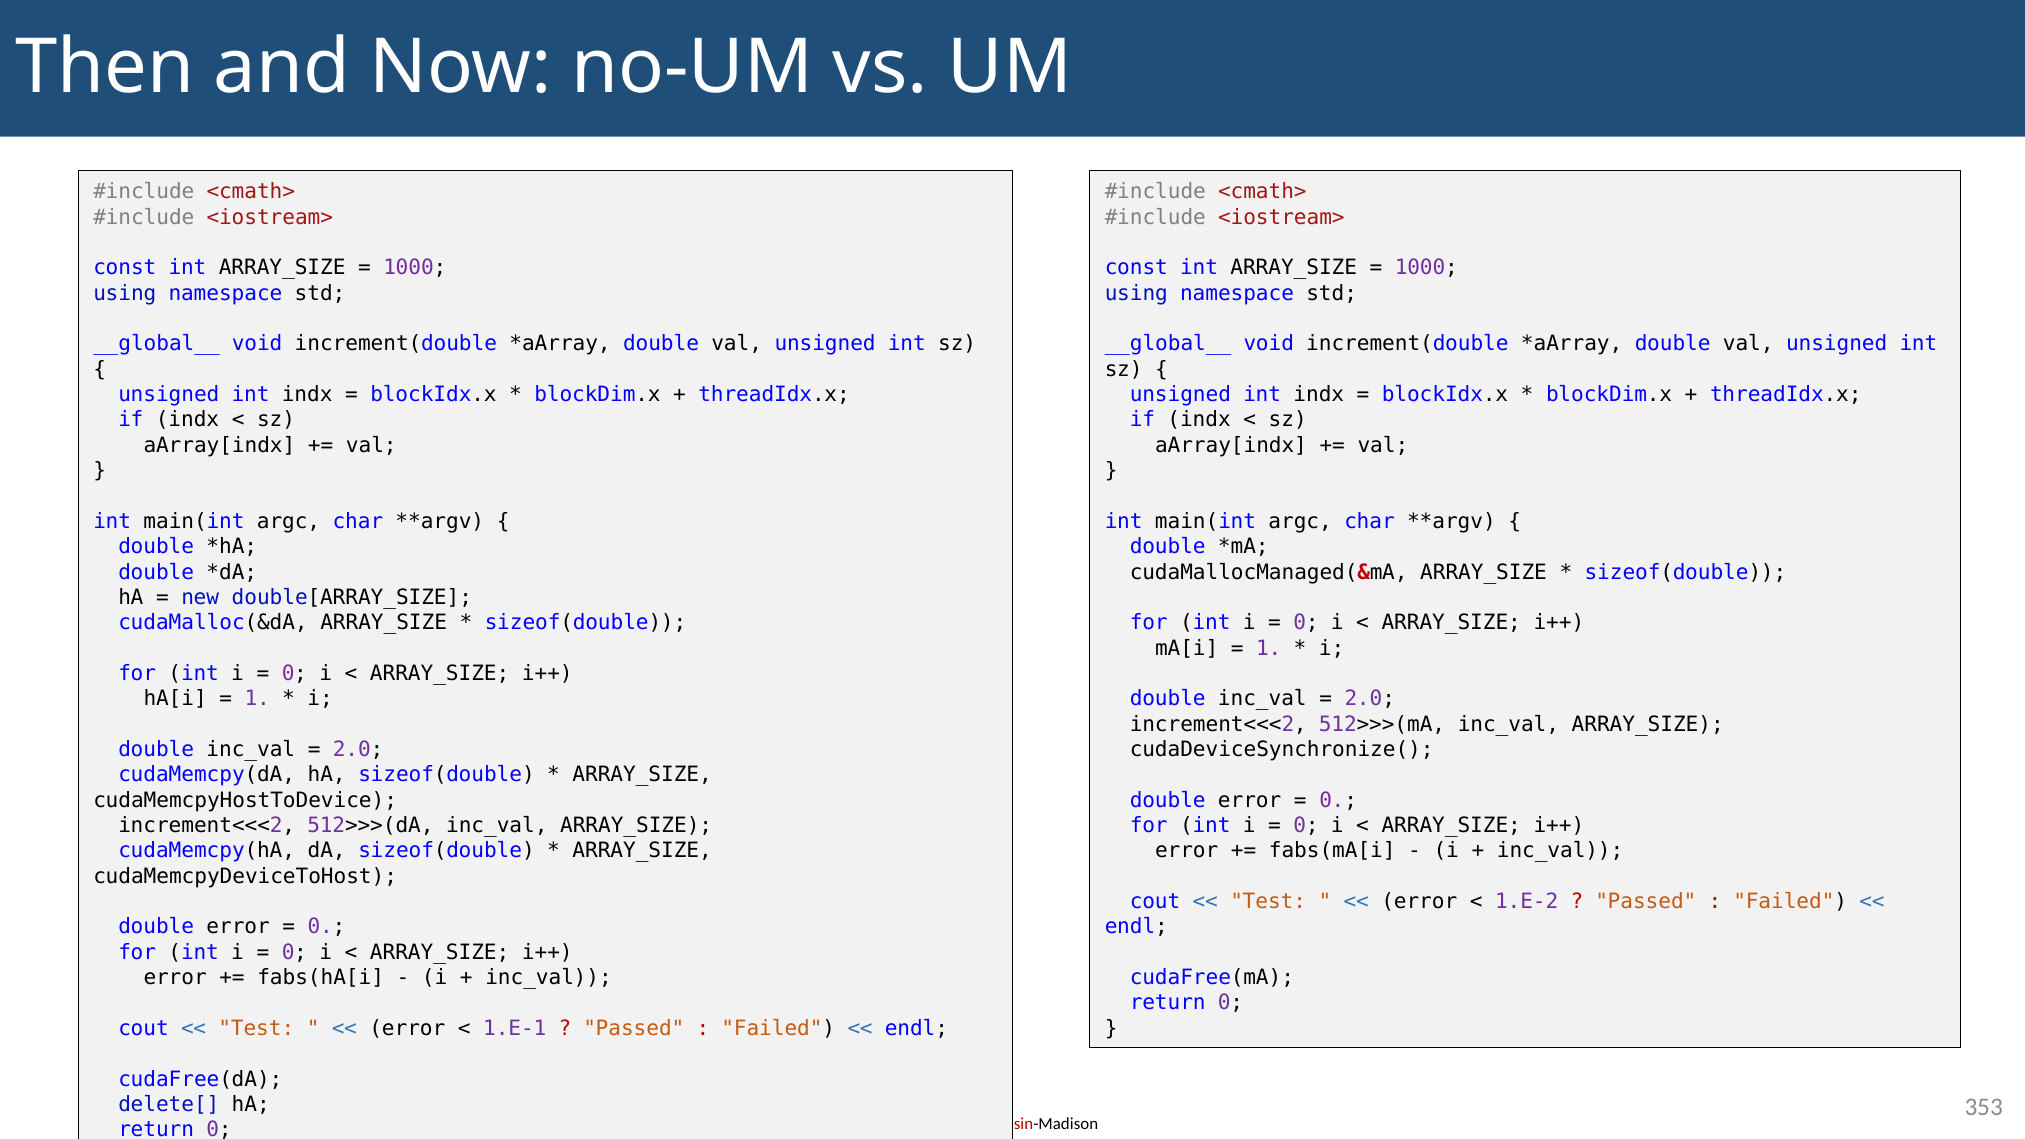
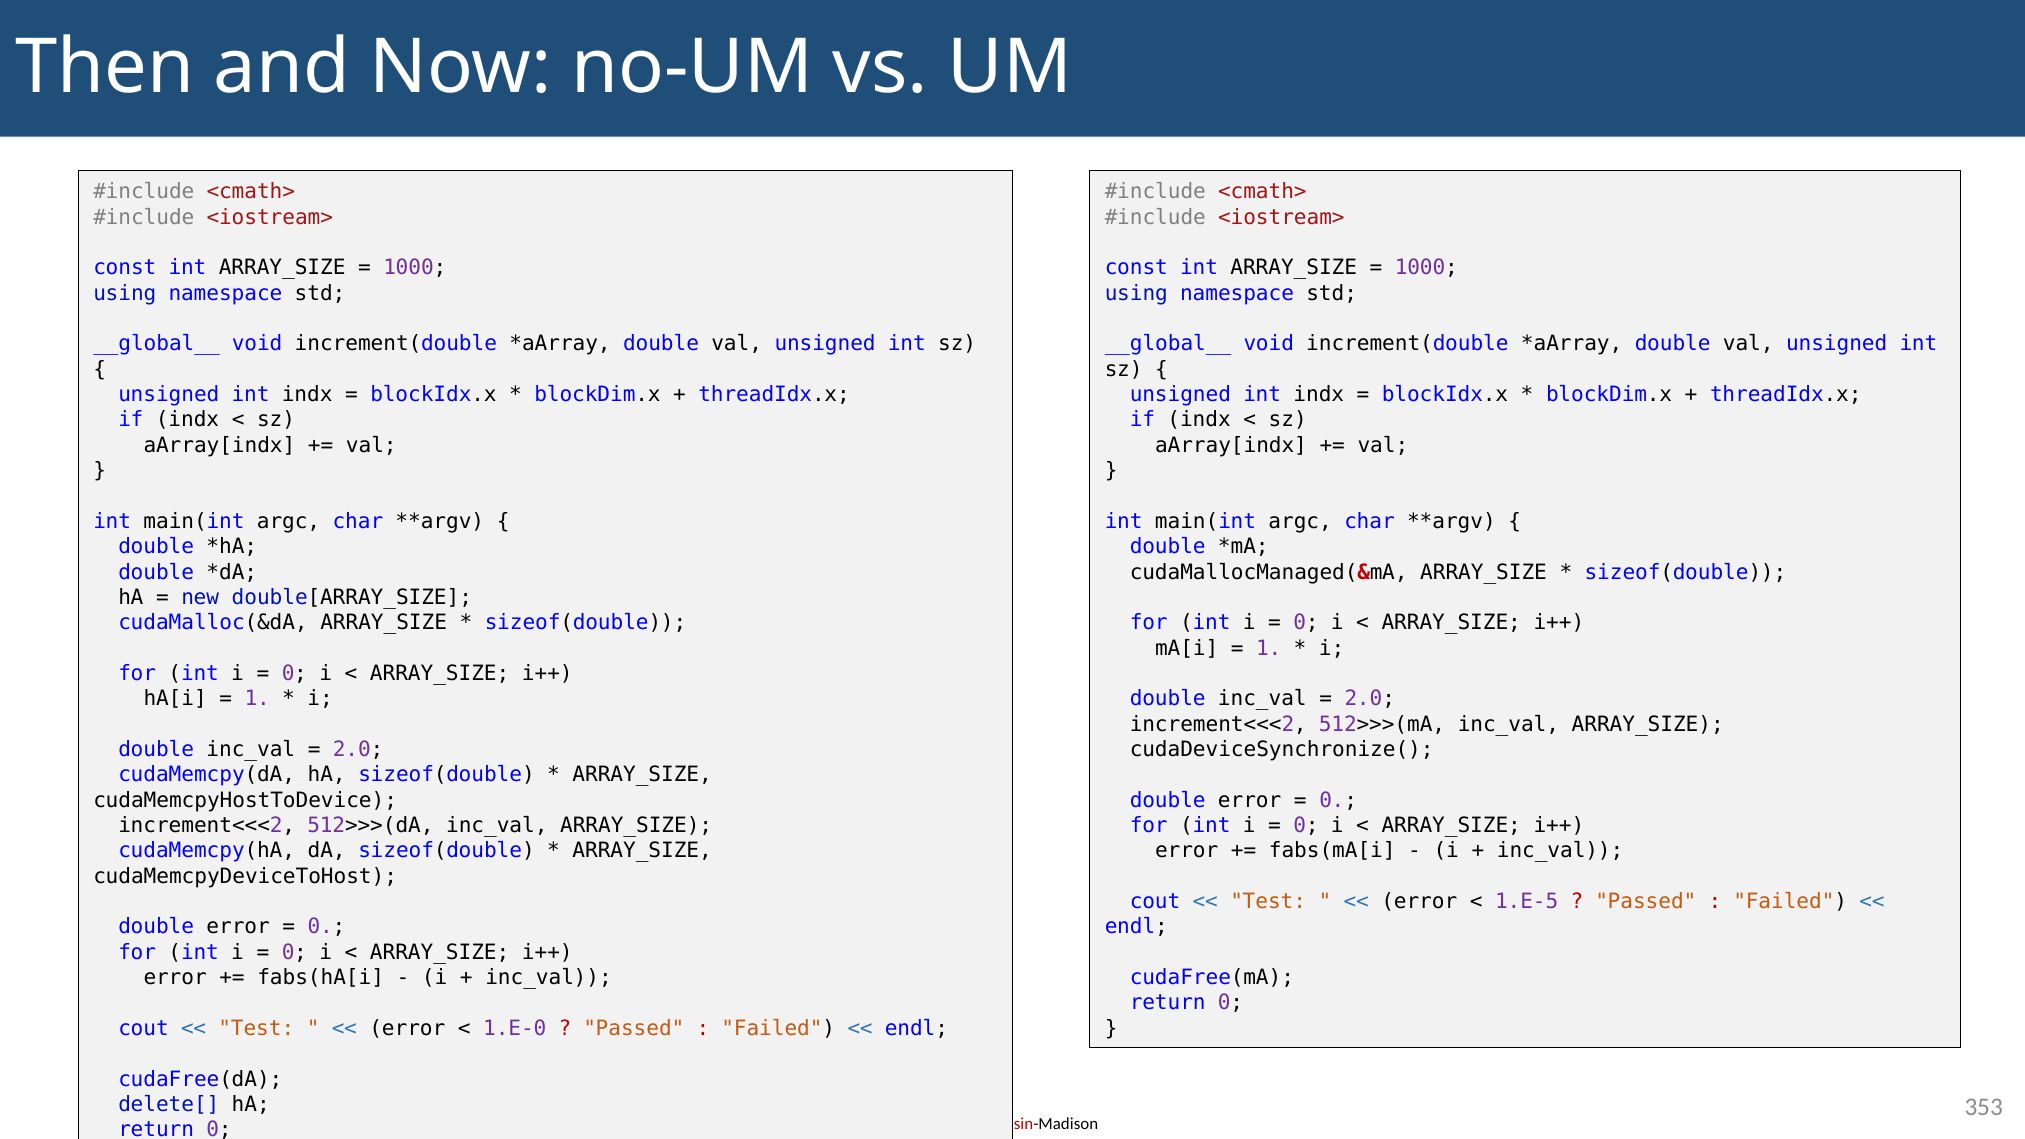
1.E-2: 1.E-2 -> 1.E-5
1.E-1: 1.E-1 -> 1.E-0
